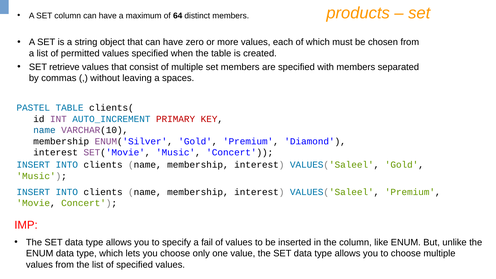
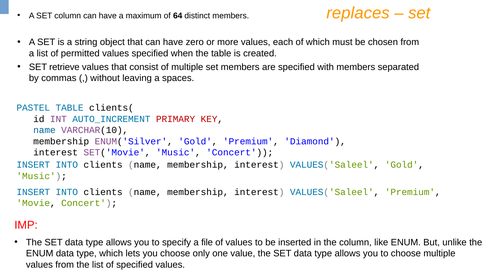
products: products -> replaces
fail: fail -> file
